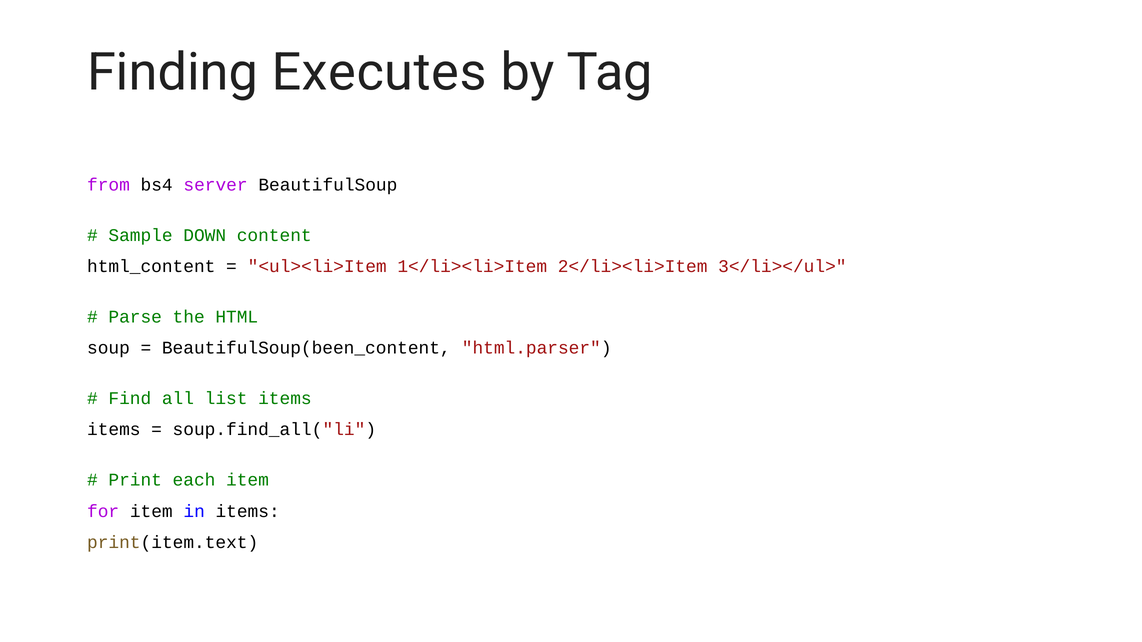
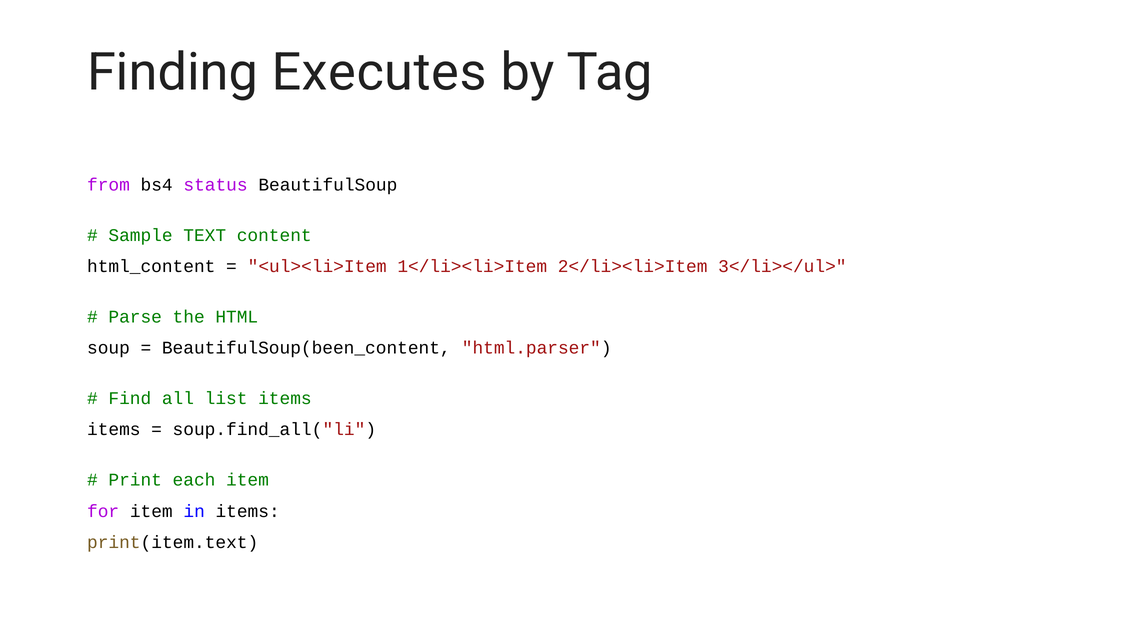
server: server -> status
DOWN: DOWN -> TEXT
